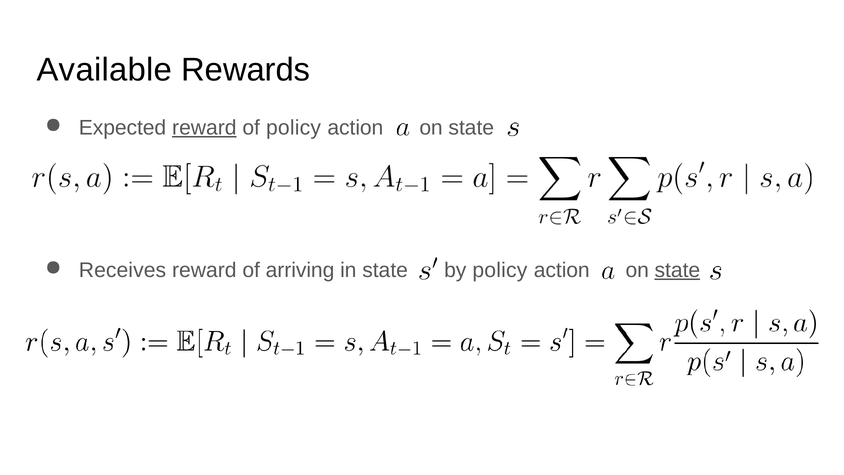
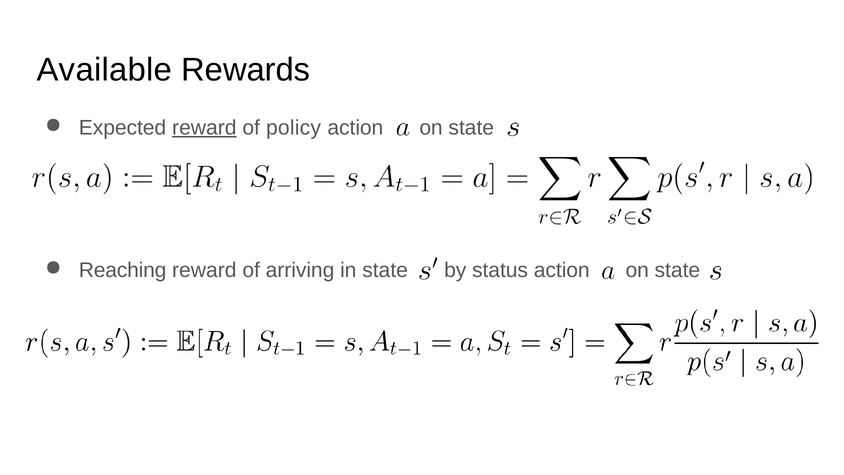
Receives: Receives -> Reaching
by policy: policy -> status
state at (677, 270) underline: present -> none
